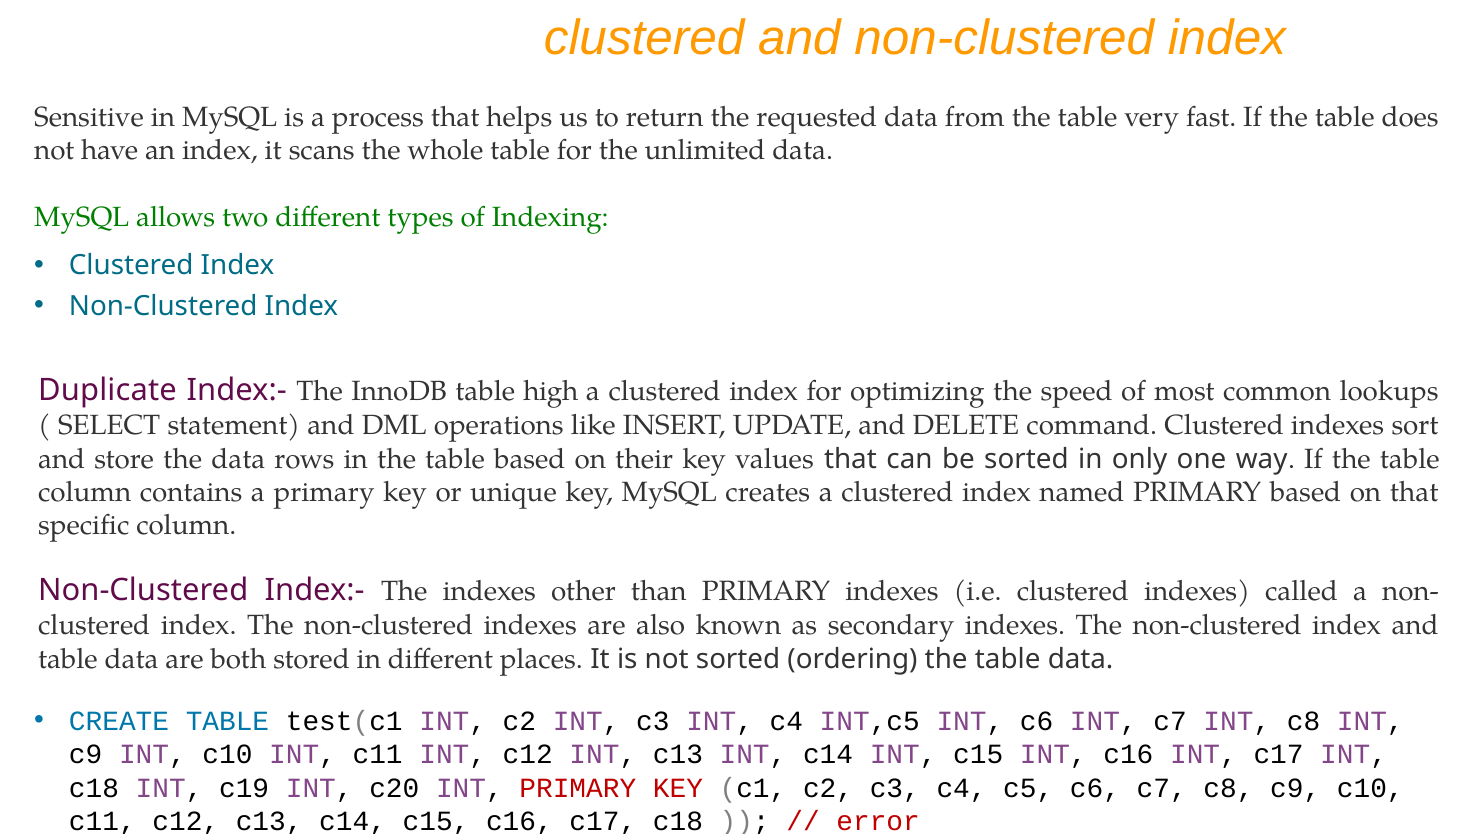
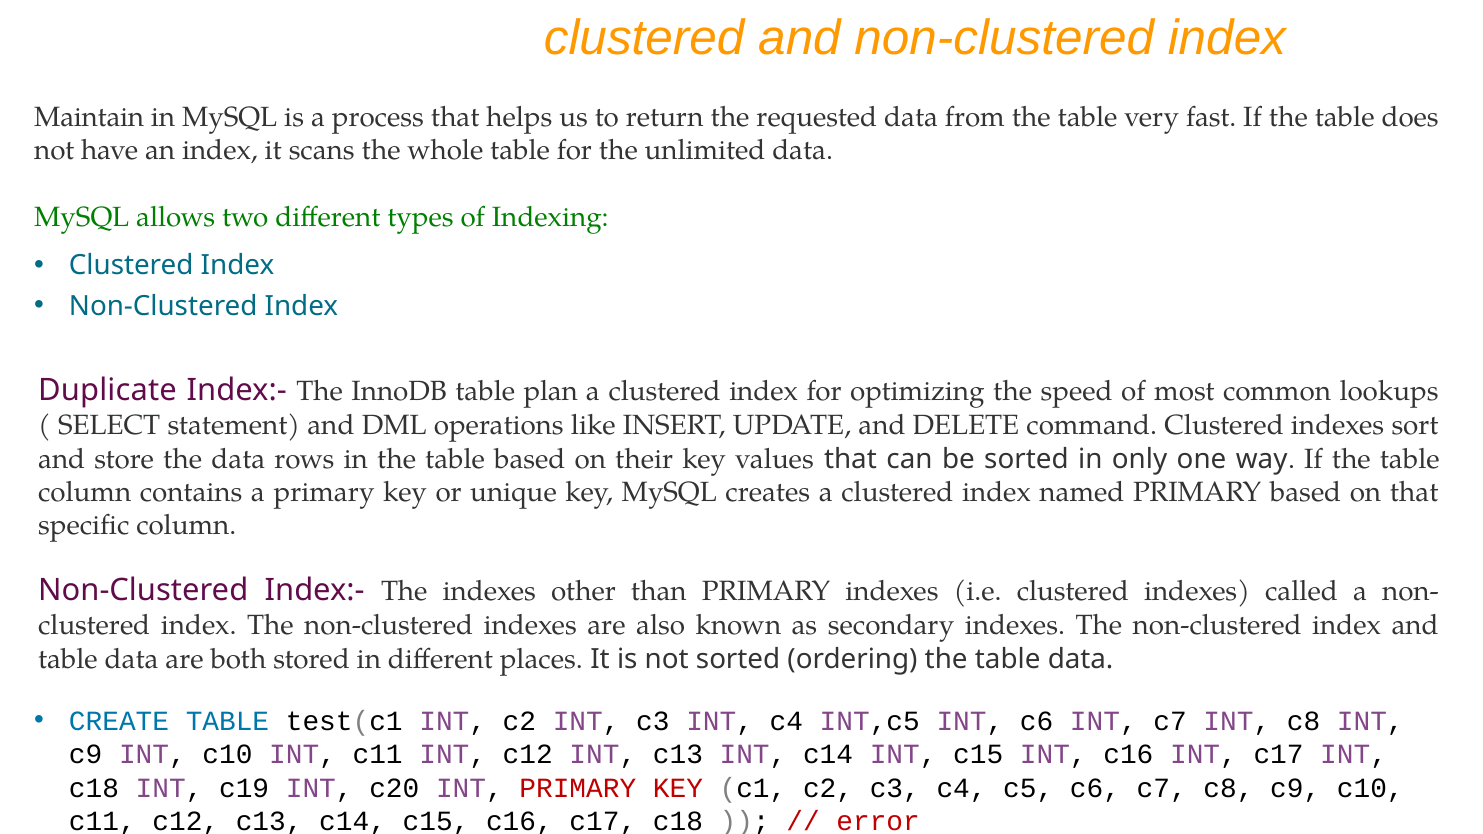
Sensitive: Sensitive -> Maintain
high: high -> plan
